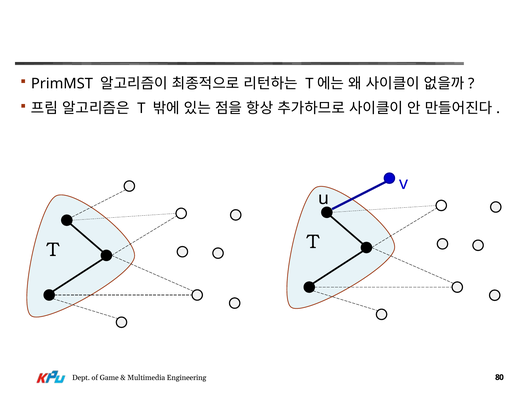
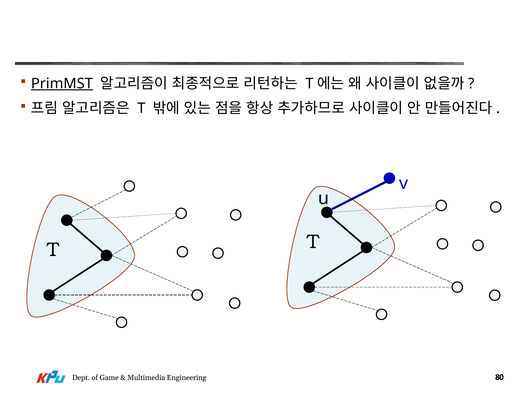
PrimMST underline: none -> present
